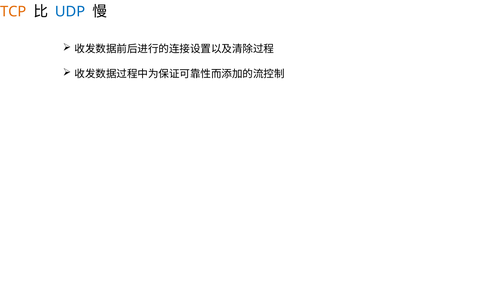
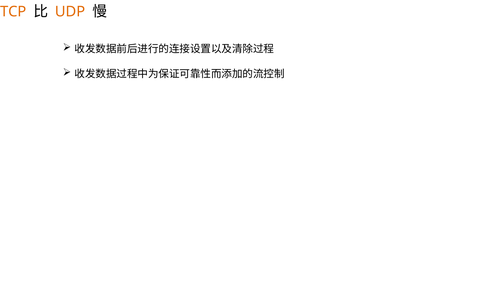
UDP colour: blue -> orange
